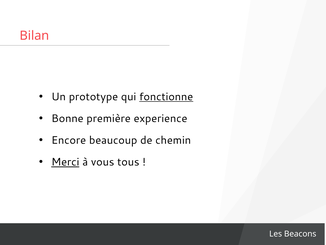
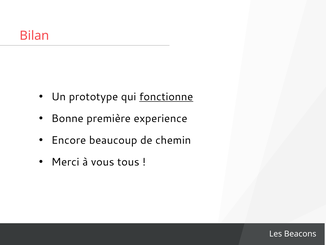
Merci underline: present -> none
